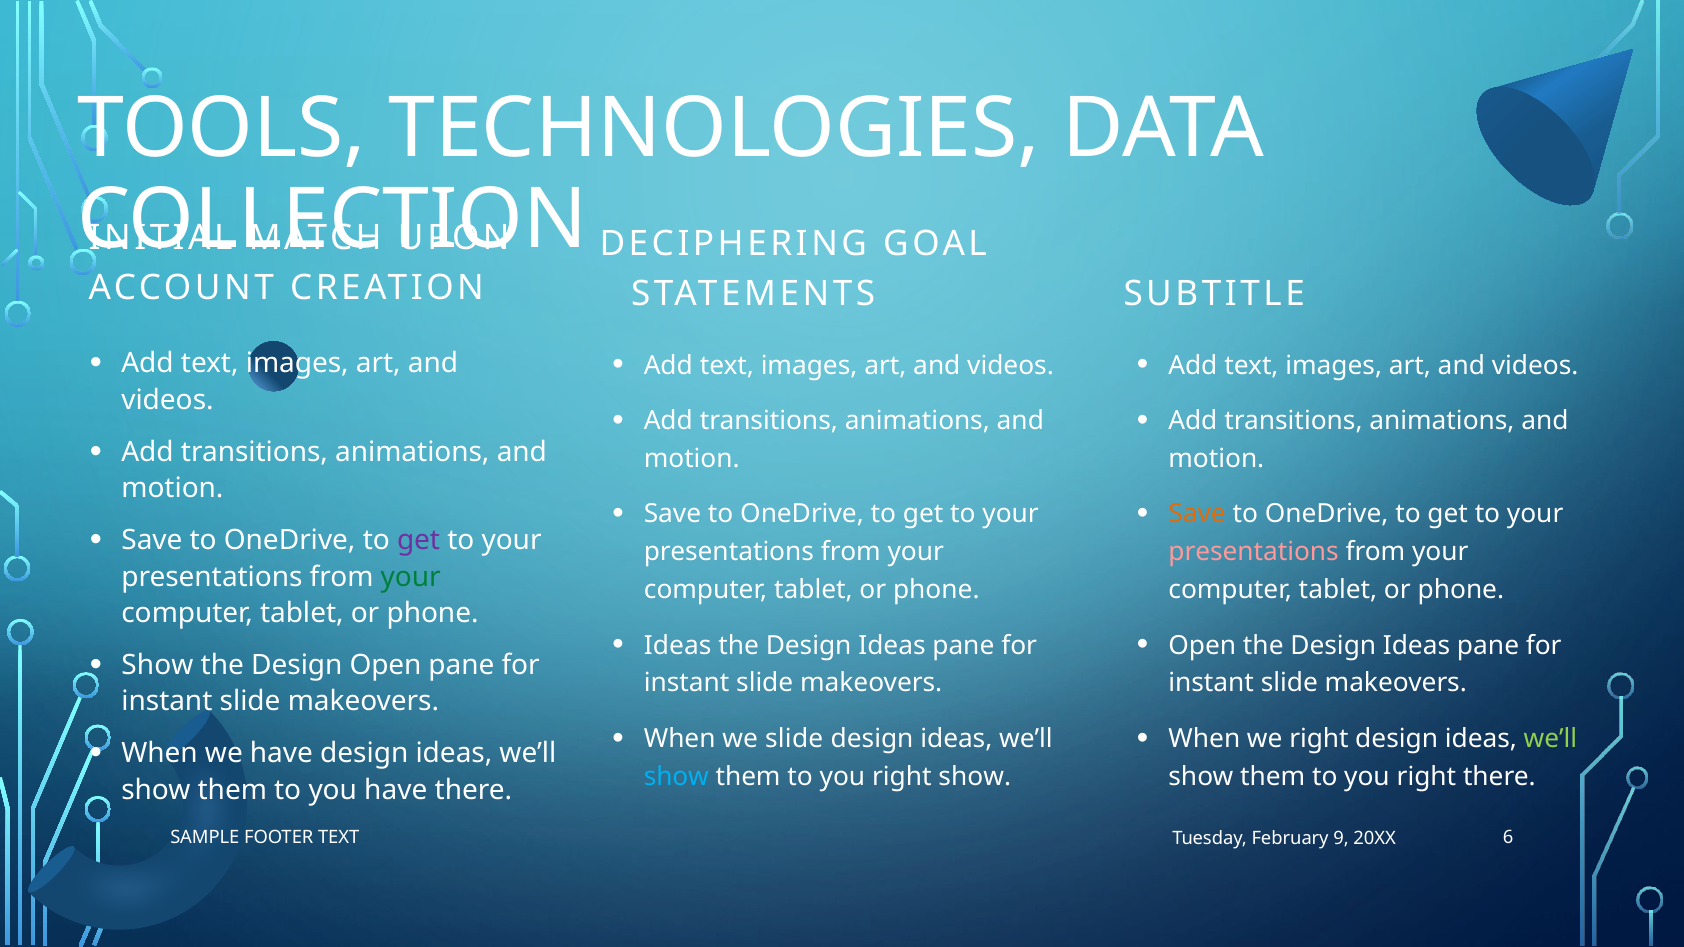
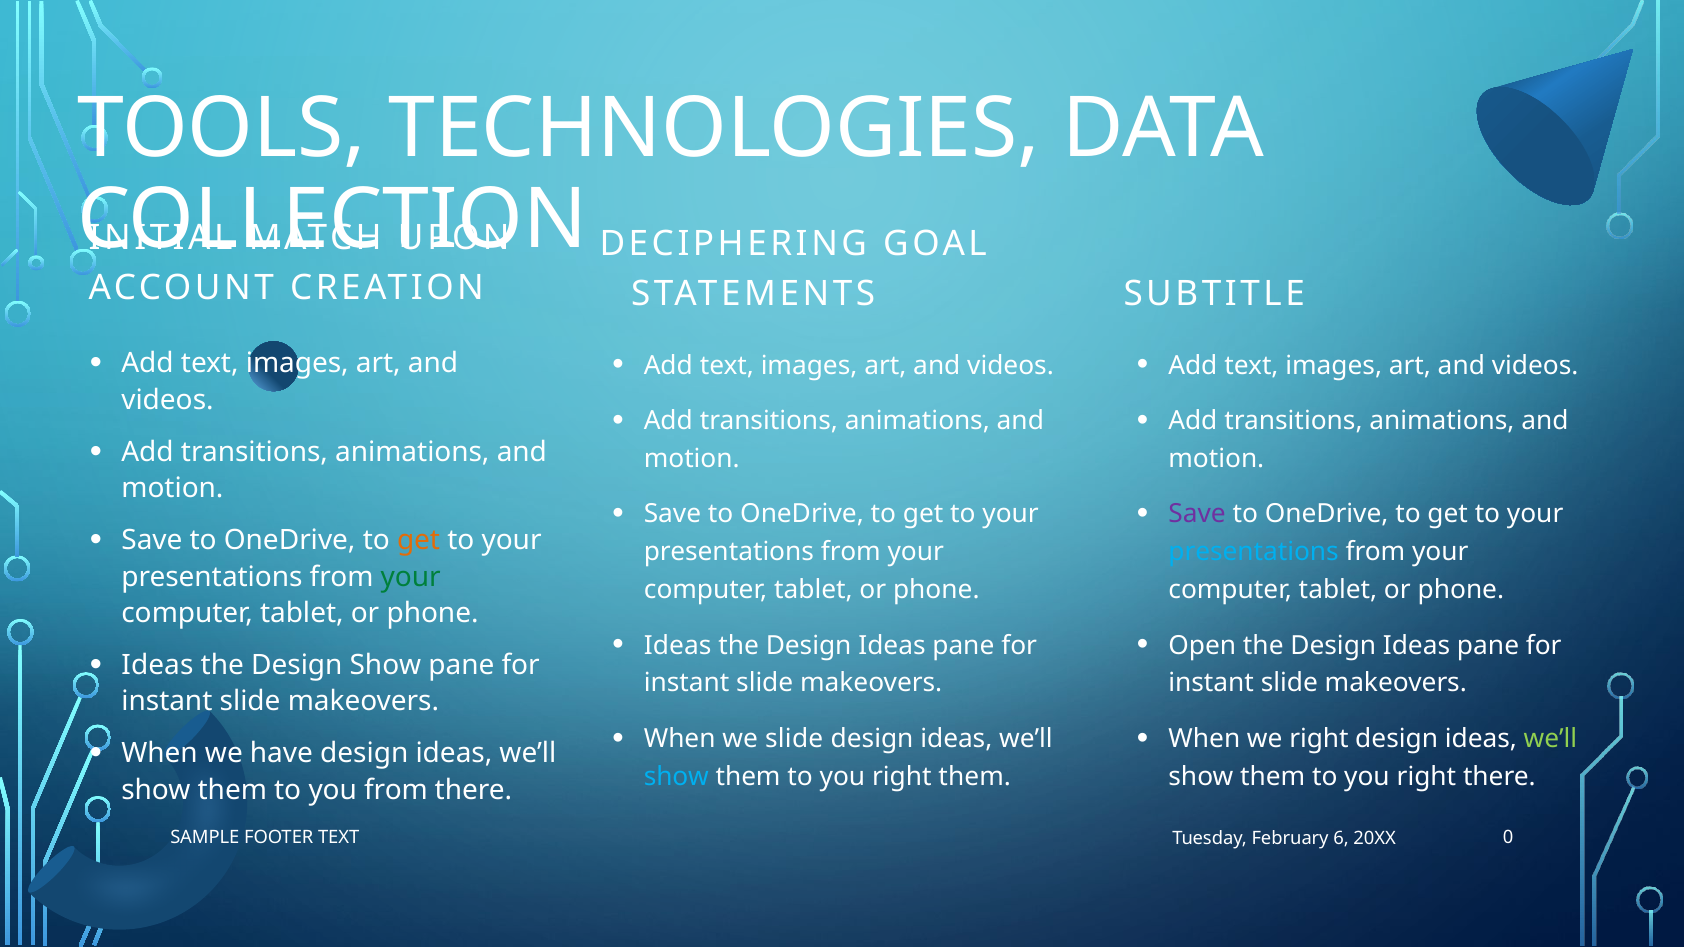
Save at (1197, 514) colour: orange -> purple
get at (419, 541) colour: purple -> orange
presentations at (1254, 552) colour: pink -> light blue
Show at (157, 665): Show -> Ideas
Design Open: Open -> Show
right show: show -> them
you have: have -> from
6: 6 -> 0
9: 9 -> 6
